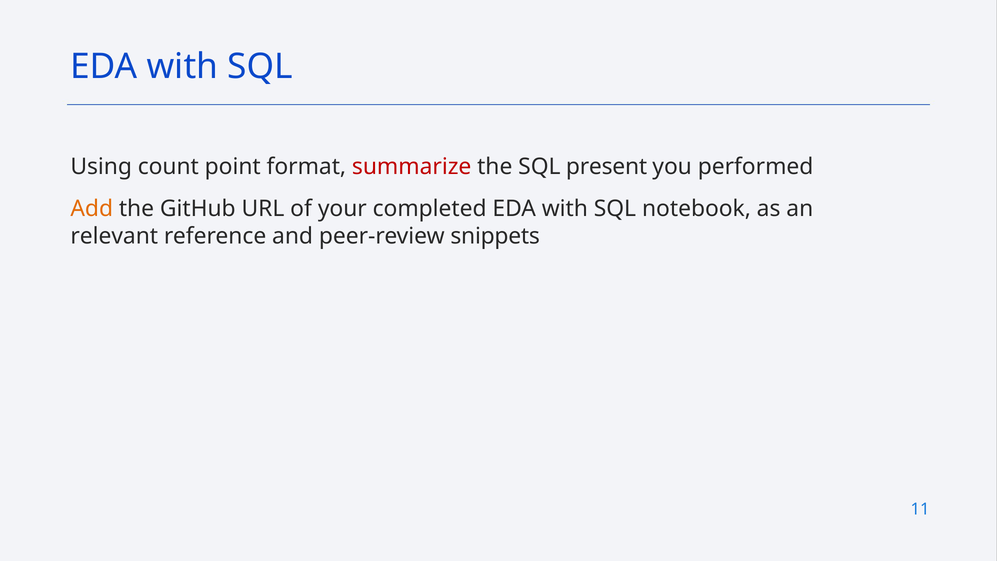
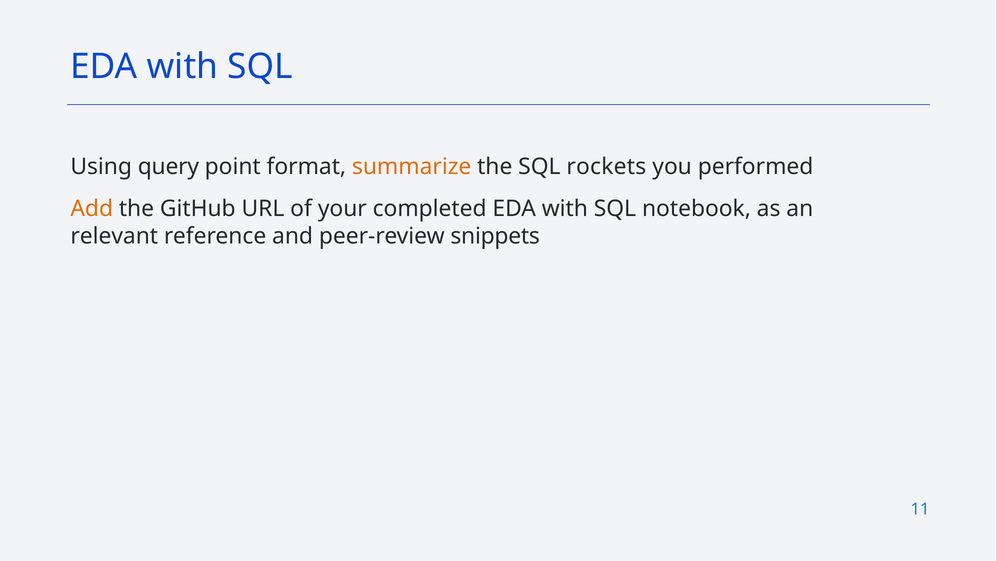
count: count -> query
summarize colour: red -> orange
present: present -> rockets
